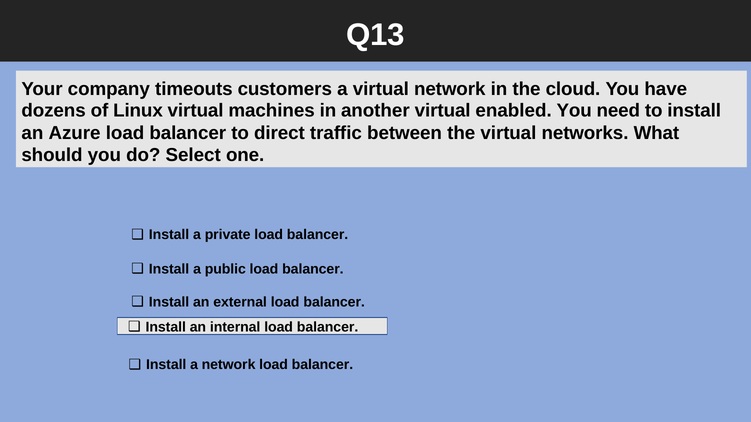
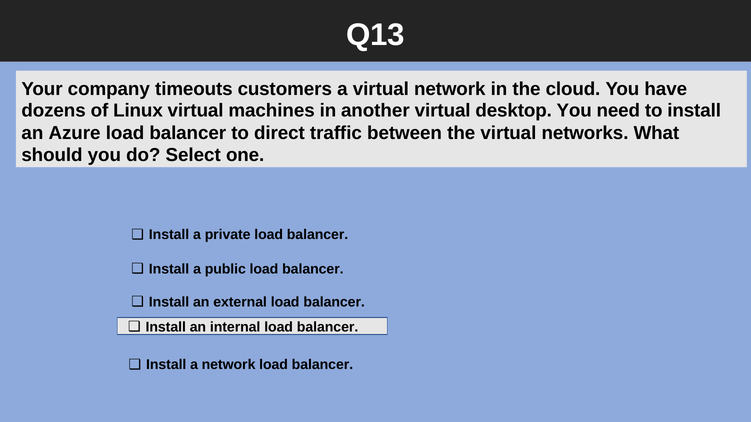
enabled: enabled -> desktop
